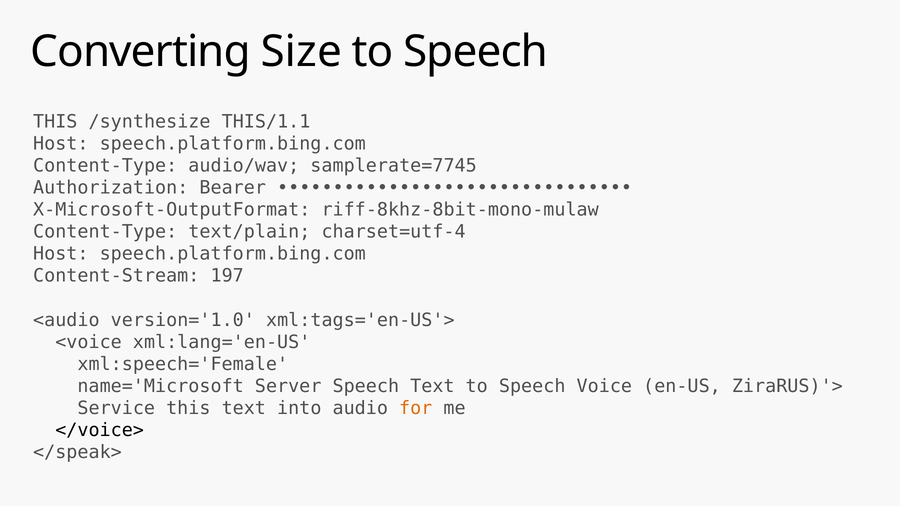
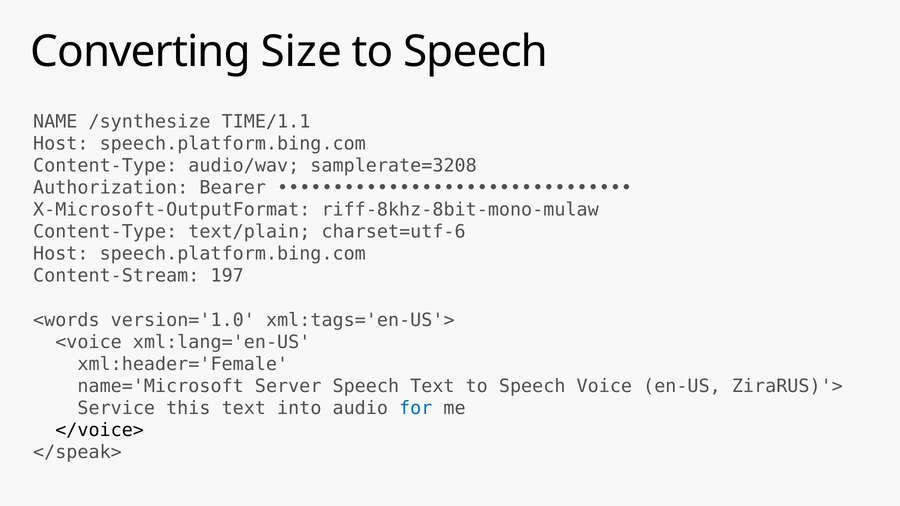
THIS at (55, 122): THIS -> NAME
THIS/1.1: THIS/1.1 -> TIME/1.1
samplerate=7745: samplerate=7745 -> samplerate=3208
charset=utf-4: charset=utf-4 -> charset=utf-6
<audio: <audio -> <words
xml:speech='Female: xml:speech='Female -> xml:header='Female
for colour: orange -> blue
